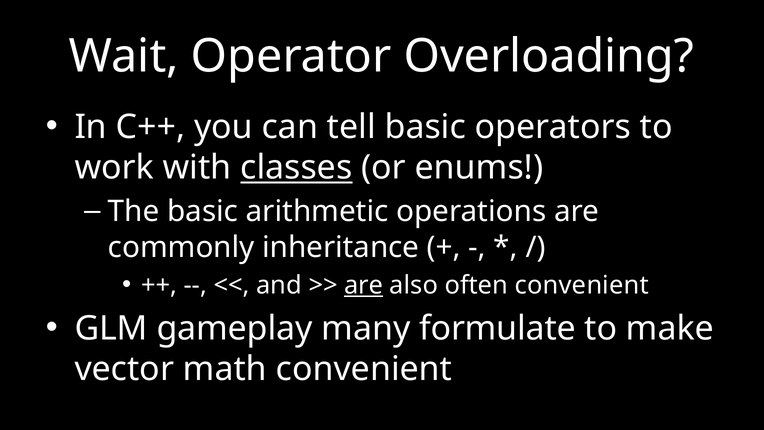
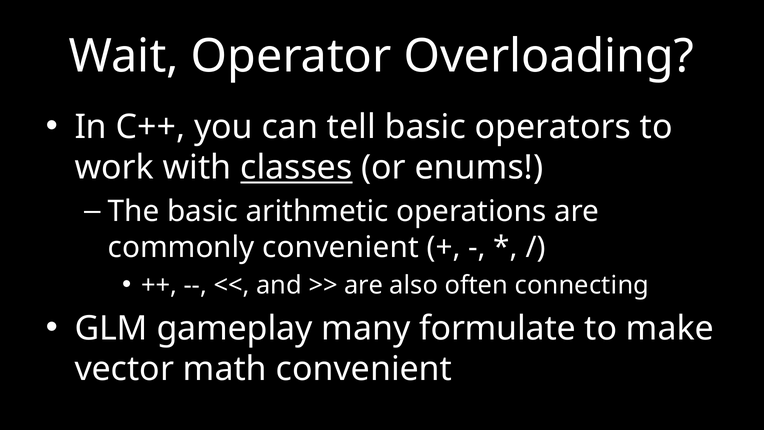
commonly inheritance: inheritance -> convenient
are at (364, 285) underline: present -> none
often convenient: convenient -> connecting
